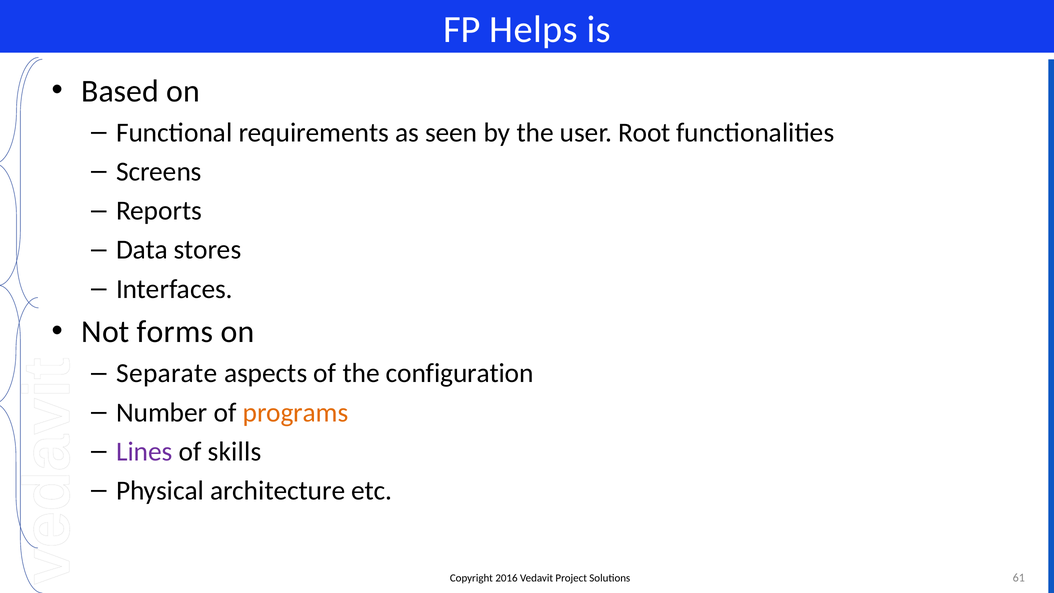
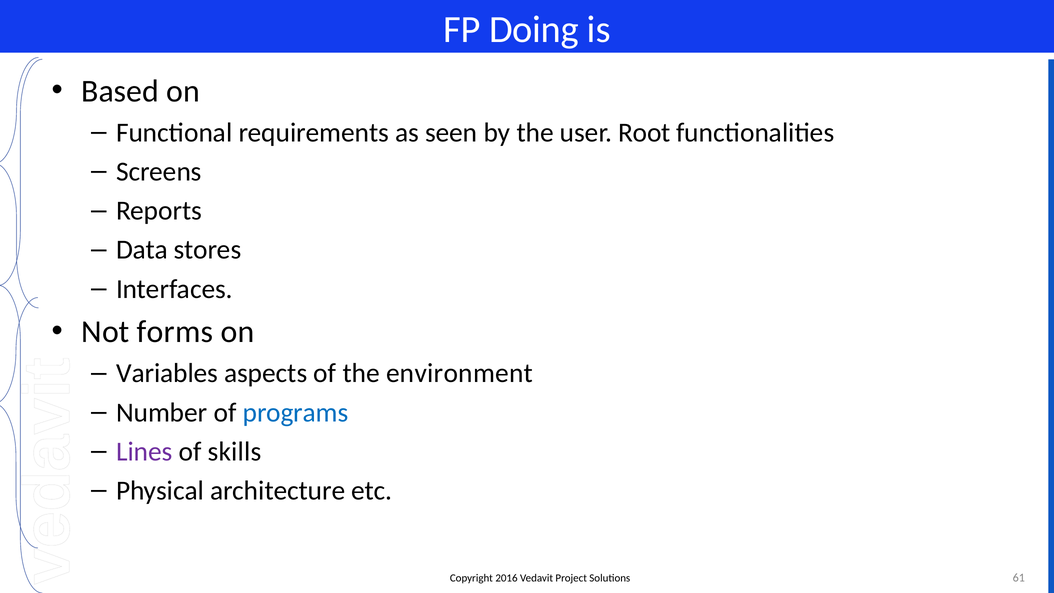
Helps: Helps -> Doing
Separate: Separate -> Variables
configuration: configuration -> environment
programs colour: orange -> blue
